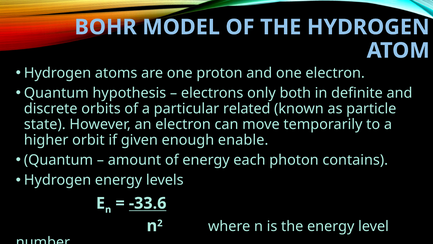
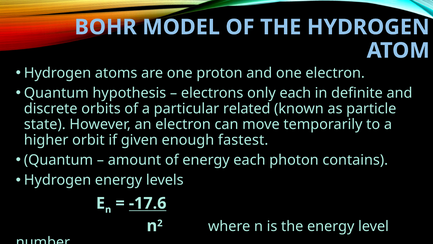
only both: both -> each
enable: enable -> fastest
-33.6: -33.6 -> -17.6
